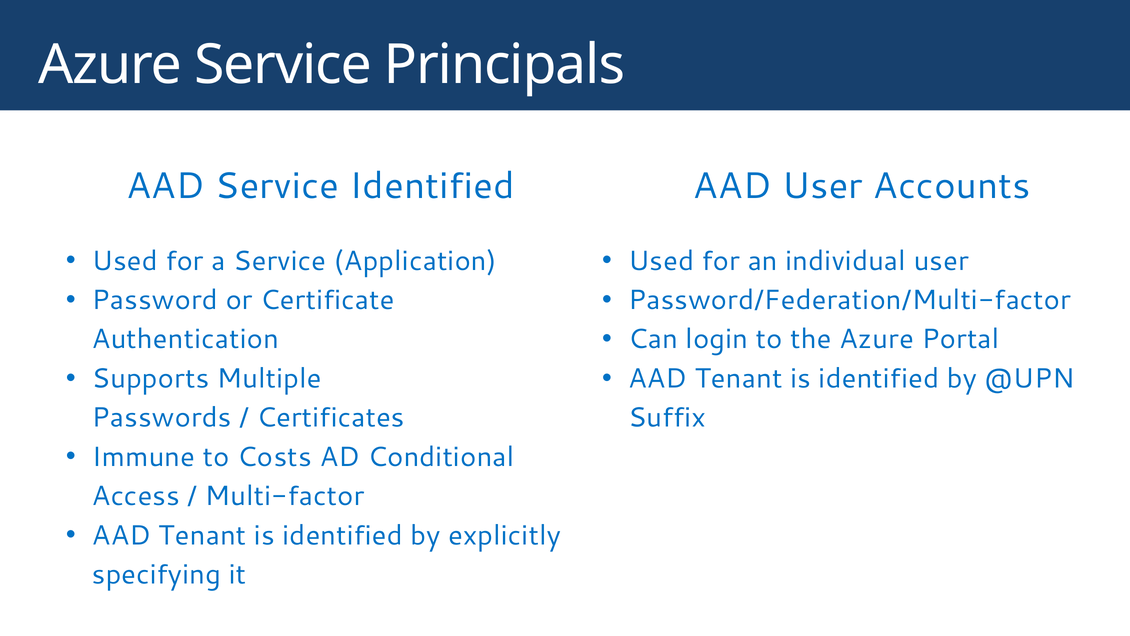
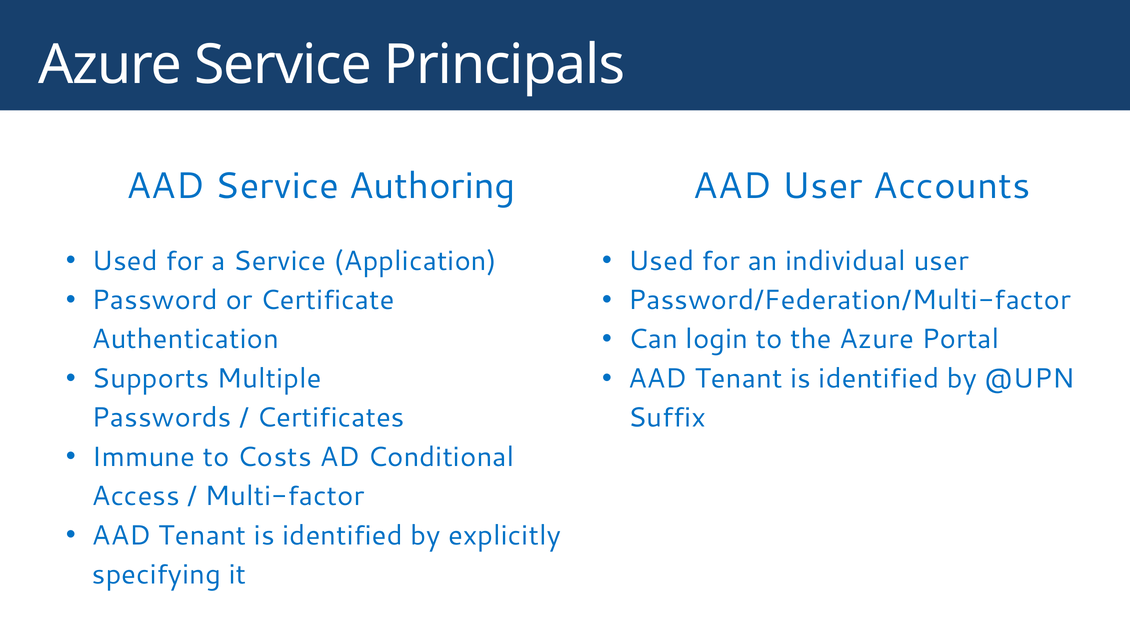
Service Identified: Identified -> Authoring
